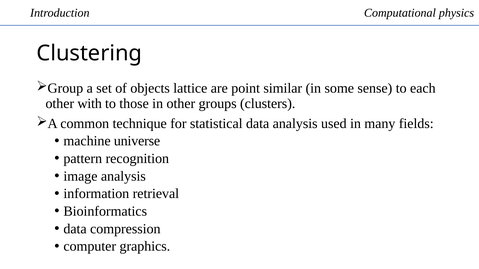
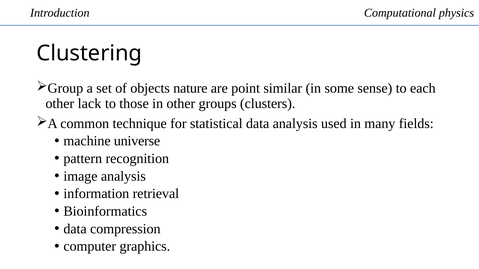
lattice: lattice -> nature
with: with -> lack
